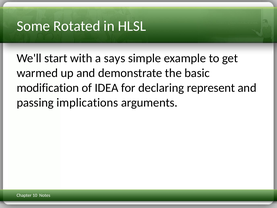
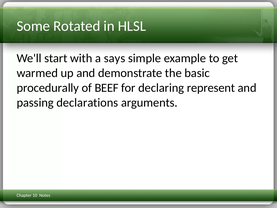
modification: modification -> procedurally
IDEA: IDEA -> BEEF
implications: implications -> declarations
